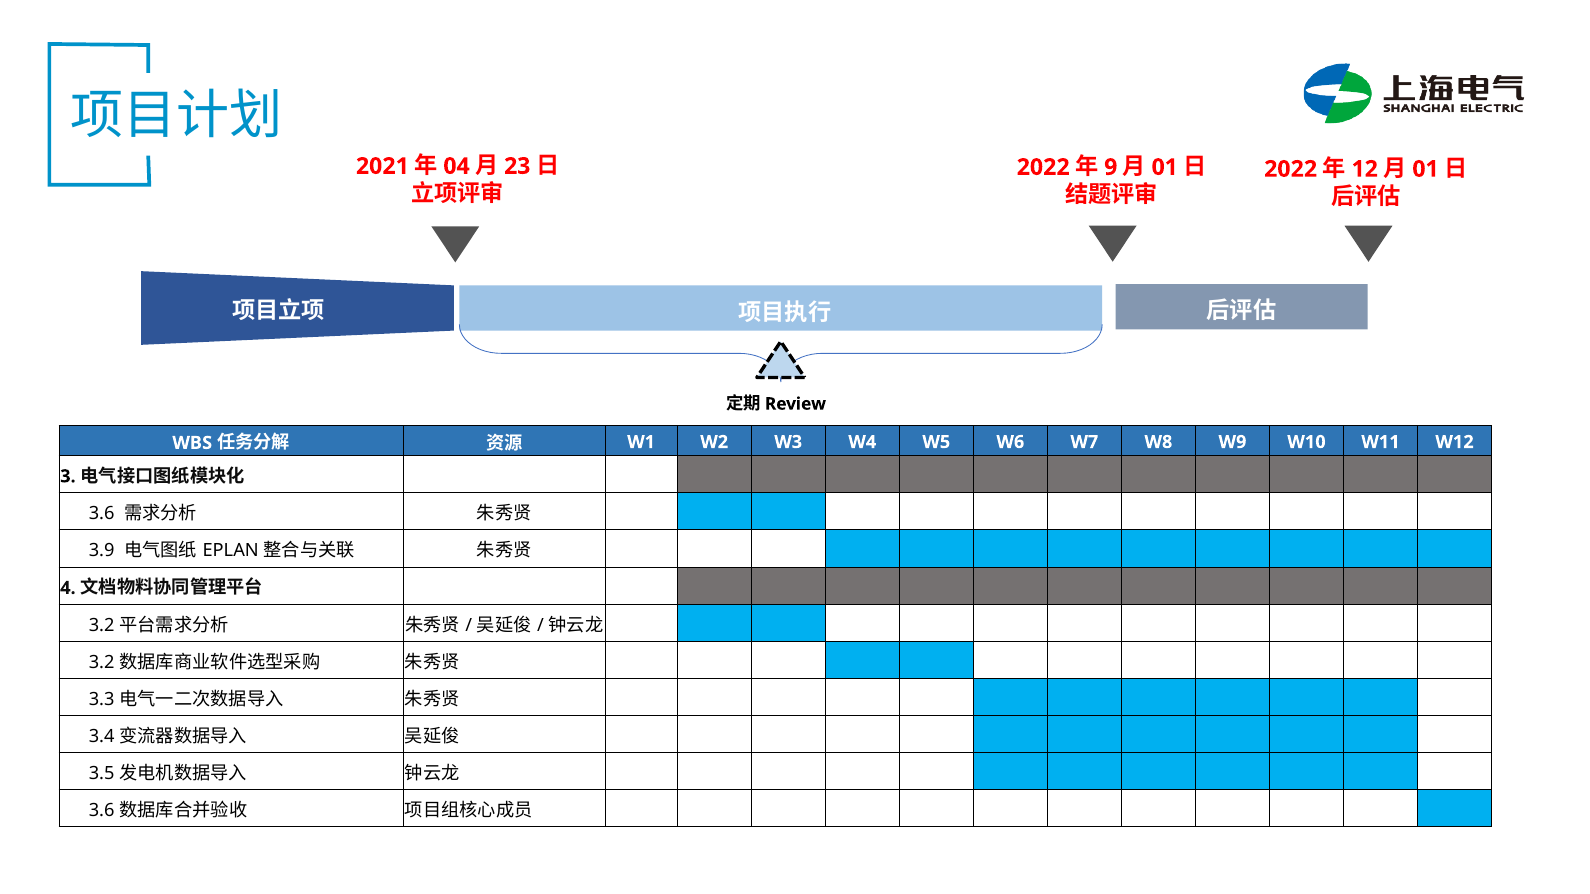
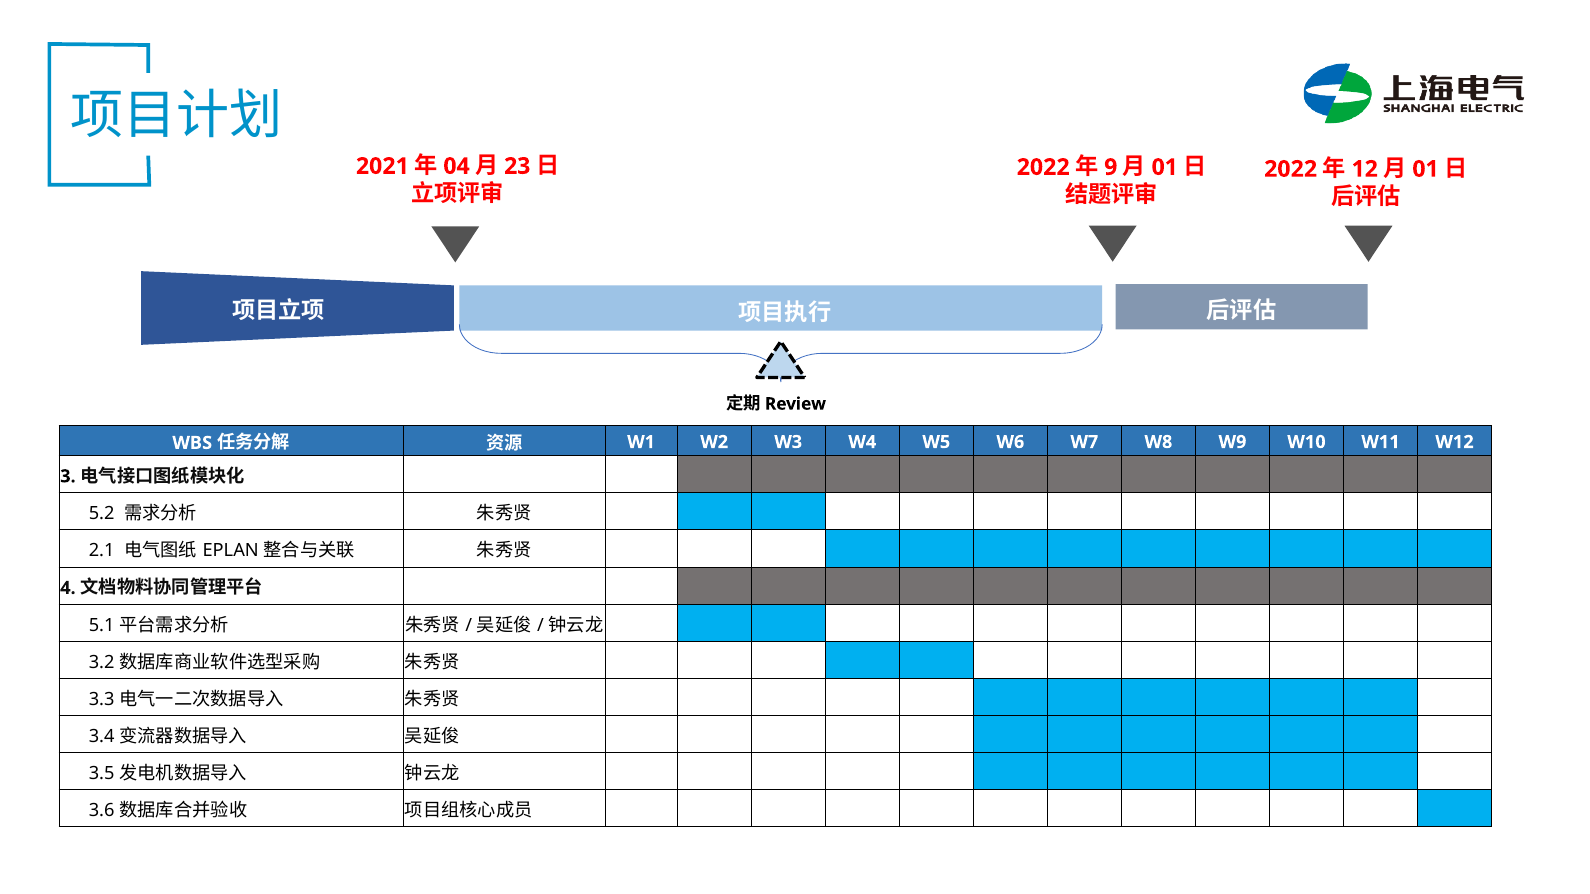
3.6 at (102, 514): 3.6 -> 5.2
3.9: 3.9 -> 2.1
3.2 at (102, 625): 3.2 -> 5.1
